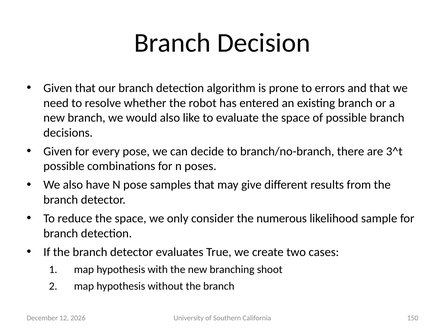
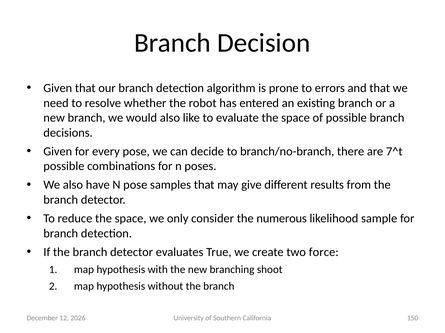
3^t: 3^t -> 7^t
cases: cases -> force
